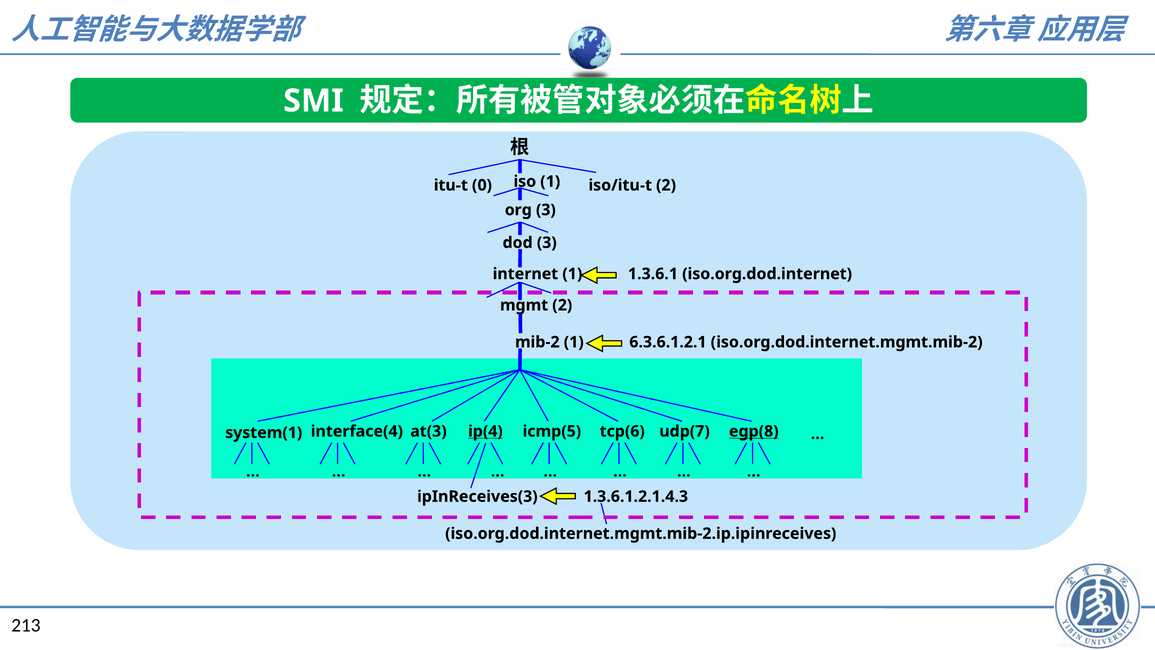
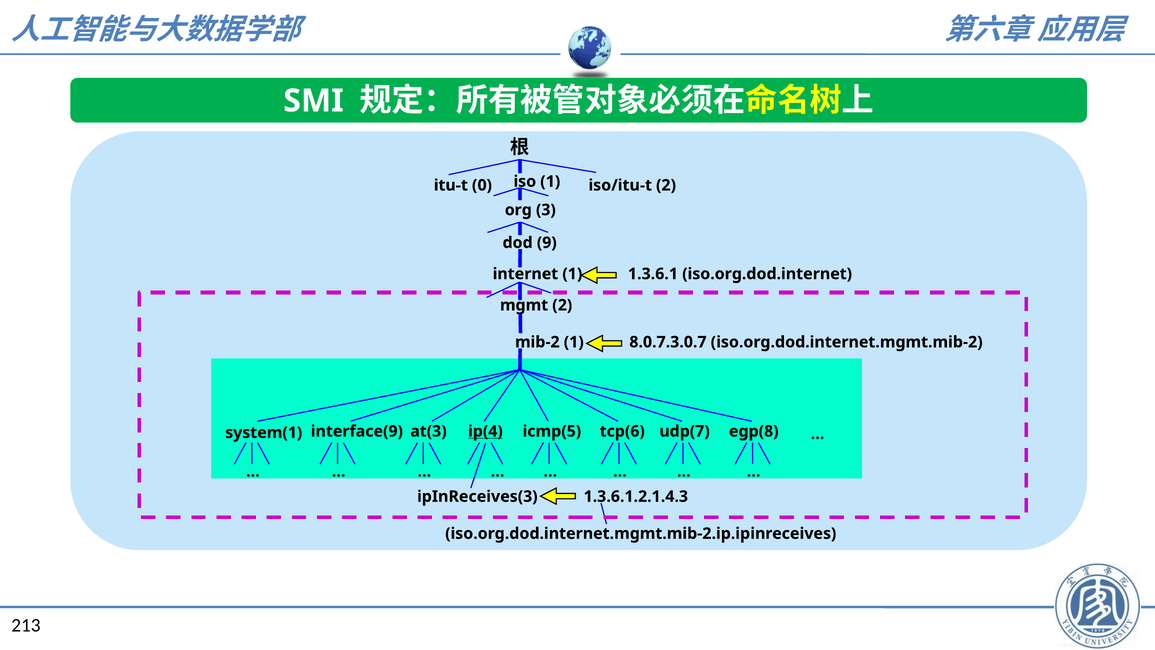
dod 3: 3 -> 9
6.3.6.1.2.1: 6.3.6.1.2.1 -> 8.0.7.3.0.7
interface(4: interface(4 -> interface(9
egp(8 underline: present -> none
